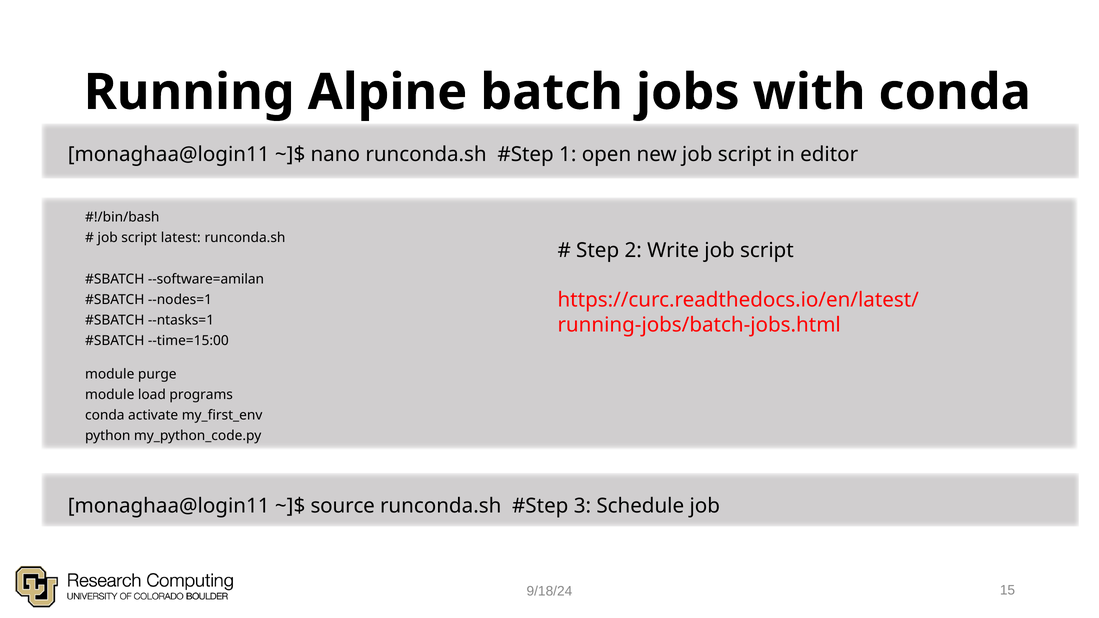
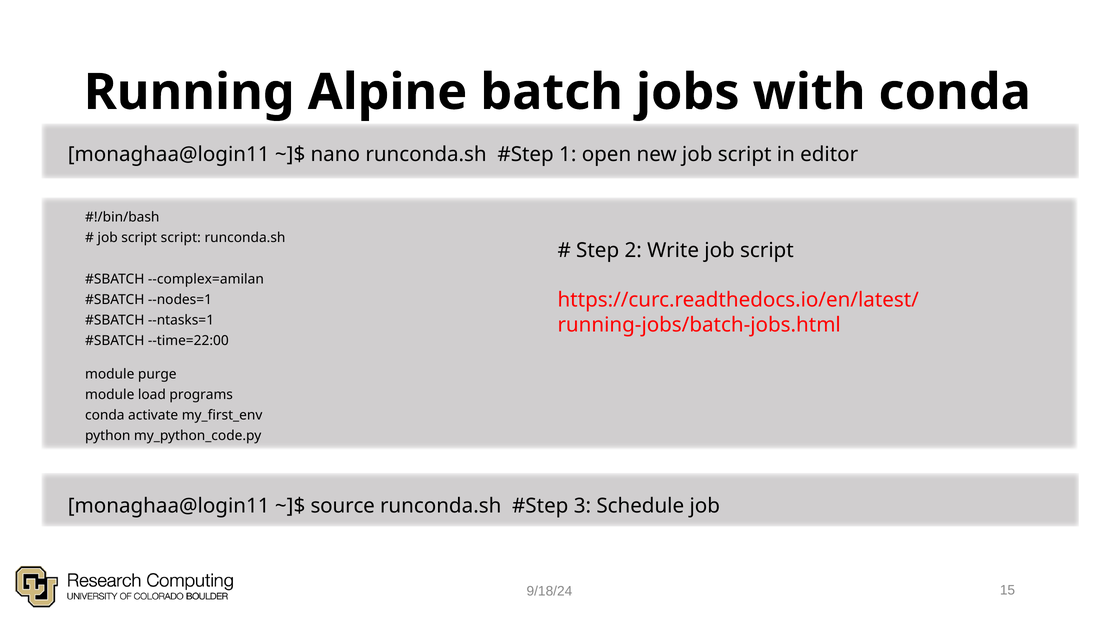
script latest: latest -> script
--software=amilan: --software=amilan -> --complex=amilan
--time=15:00: --time=15:00 -> --time=22:00
